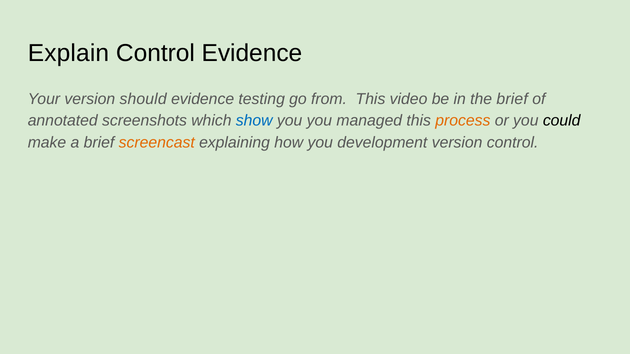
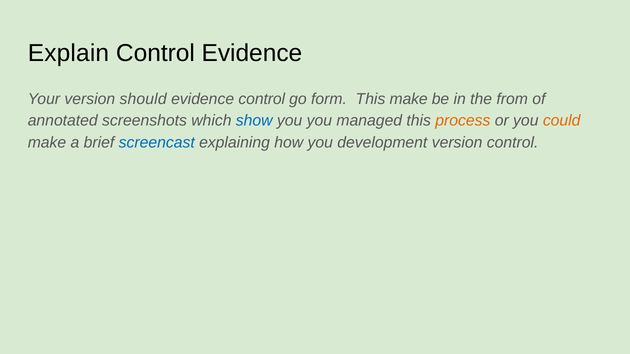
evidence testing: testing -> control
from: from -> form
This video: video -> make
the brief: brief -> from
could colour: black -> orange
screencast colour: orange -> blue
